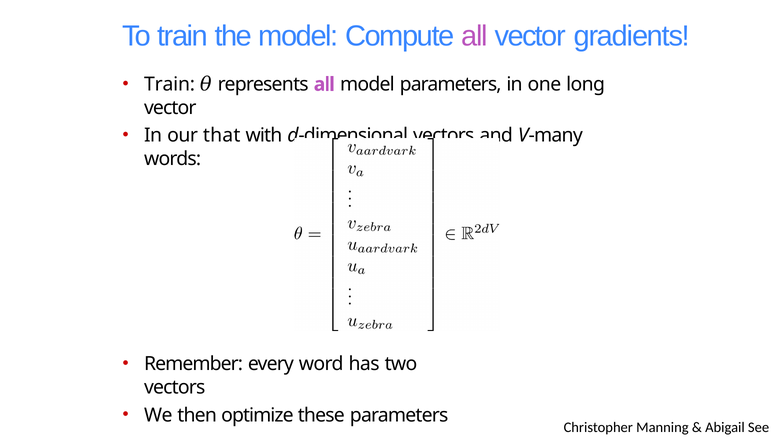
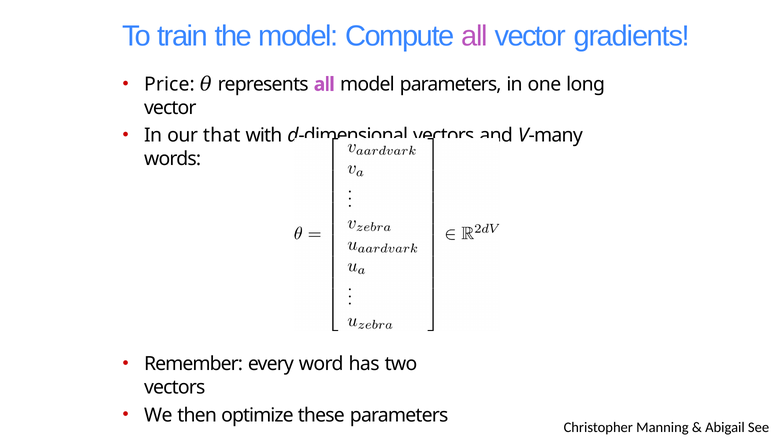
Train at (170, 84): Train -> Price
